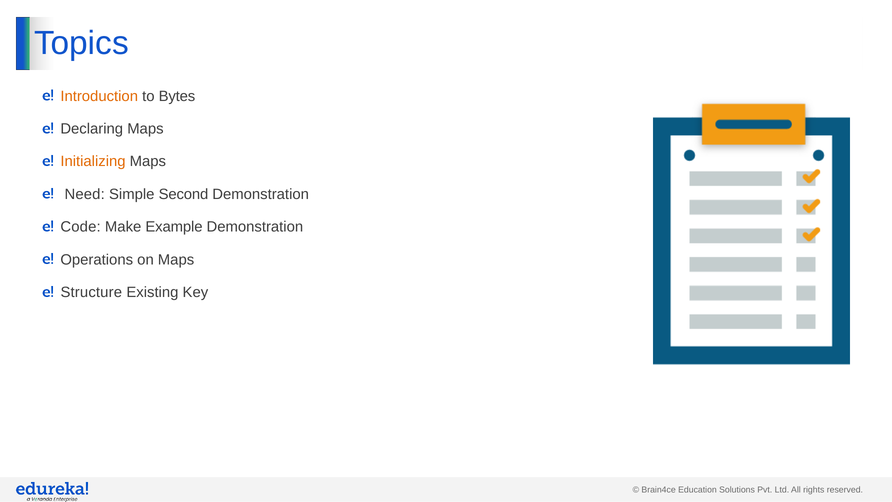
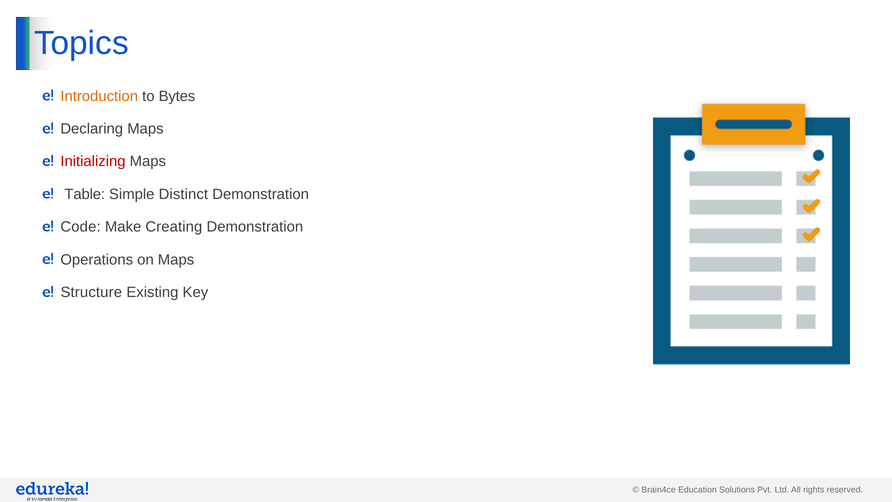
Initializing colour: orange -> red
Need: Need -> Table
Second: Second -> Distinct
Example: Example -> Creating
